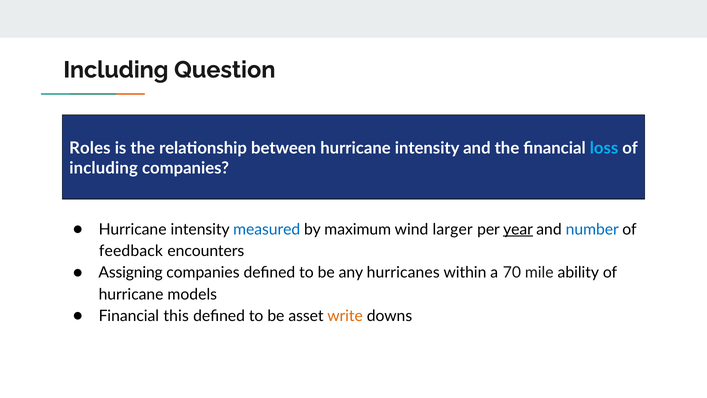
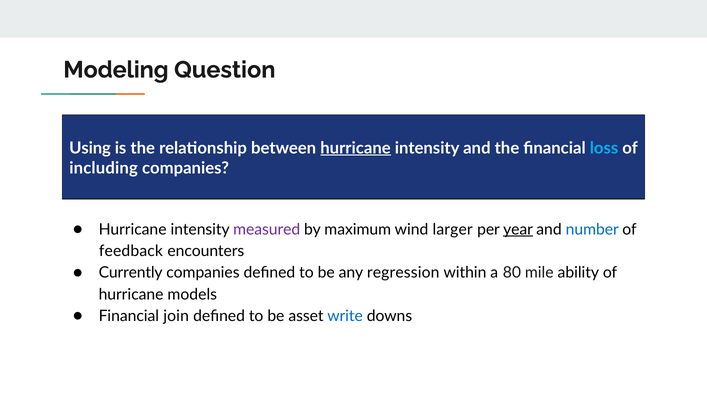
Including at (116, 70): Including -> Modeling
Roles: Roles -> Using
hurricane at (356, 148) underline: none -> present
measured colour: blue -> purple
Assigning: Assigning -> Currently
hurricanes: hurricanes -> regression
70: 70 -> 80
this: this -> join
write colour: orange -> blue
